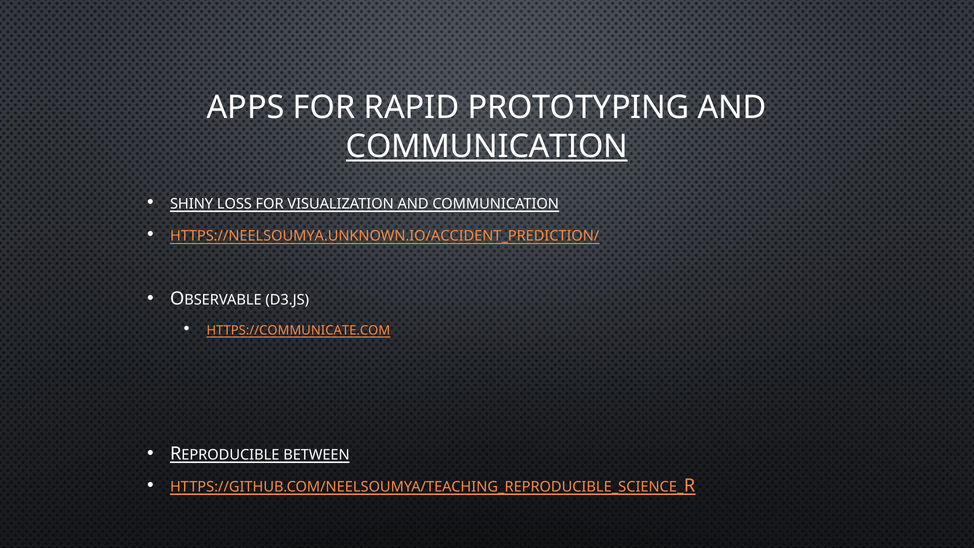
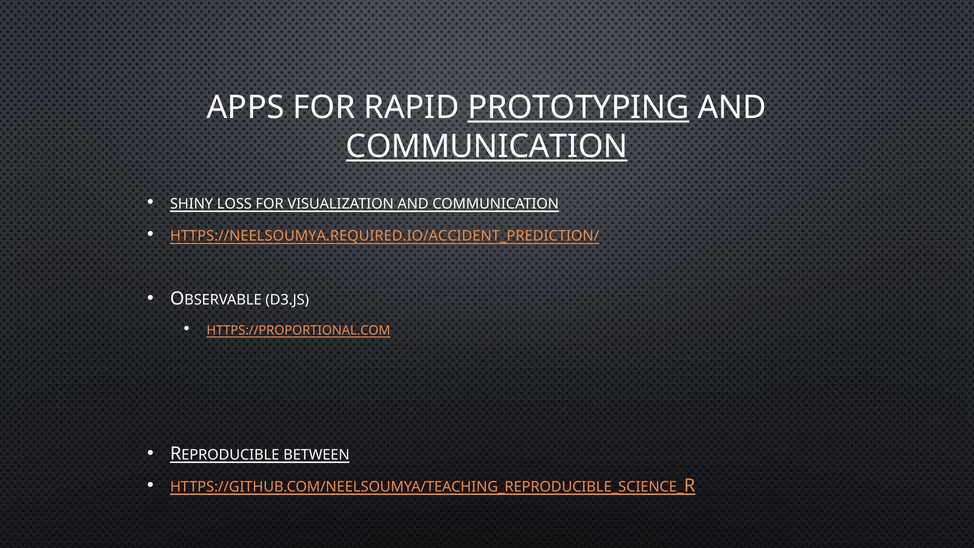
PROTOTYPING underline: none -> present
HTTPS://NEELSOUMYA.UNKNOWN.IO/ACCIDENT_PREDICTION/: HTTPS://NEELSOUMYA.UNKNOWN.IO/ACCIDENT_PREDICTION/ -> HTTPS://NEELSOUMYA.REQUIRED.IO/ACCIDENT_PREDICTION/
HTTPS://COMMUNICATE.COM: HTTPS://COMMUNICATE.COM -> HTTPS://PROPORTIONAL.COM
